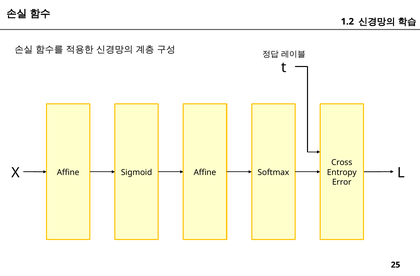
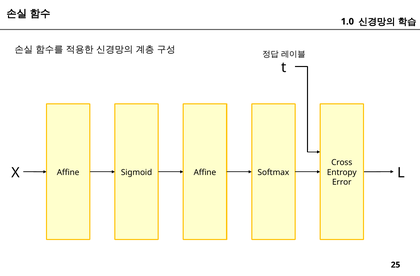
1.2: 1.2 -> 1.0
